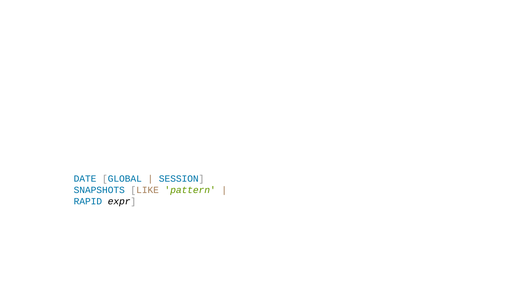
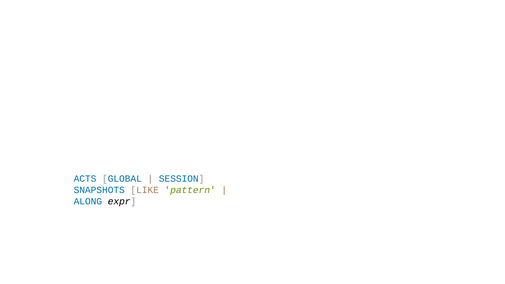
DATE: DATE -> ACTS
RAPID: RAPID -> ALONG
